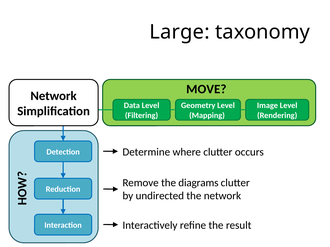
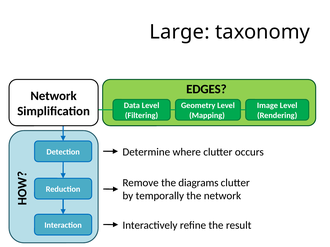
MOVE: MOVE -> EDGES
undirected: undirected -> temporally
